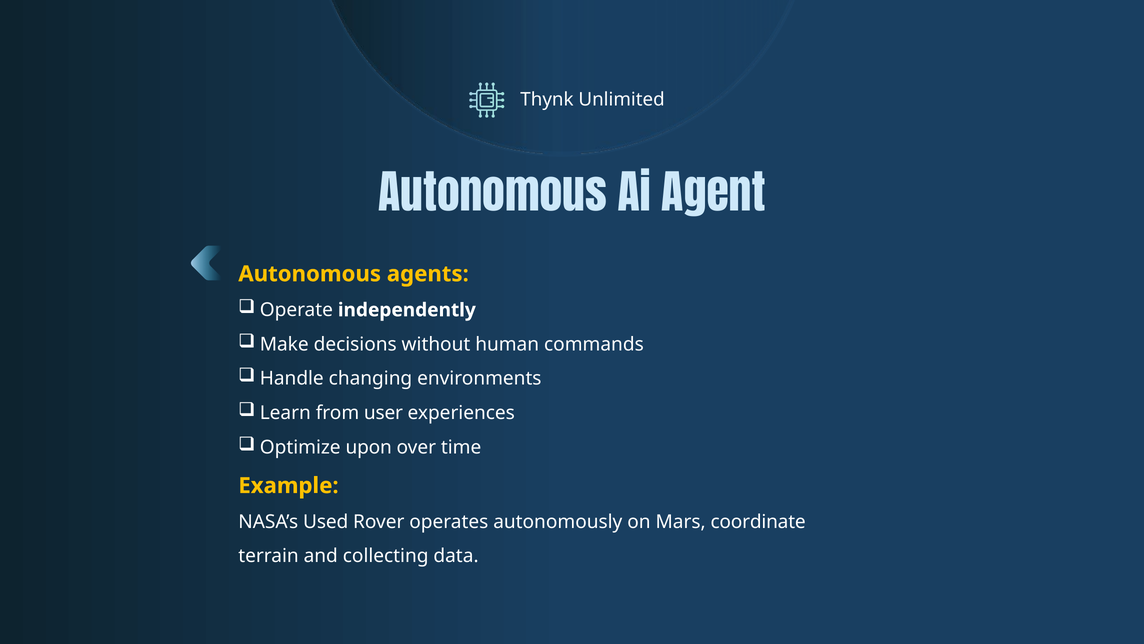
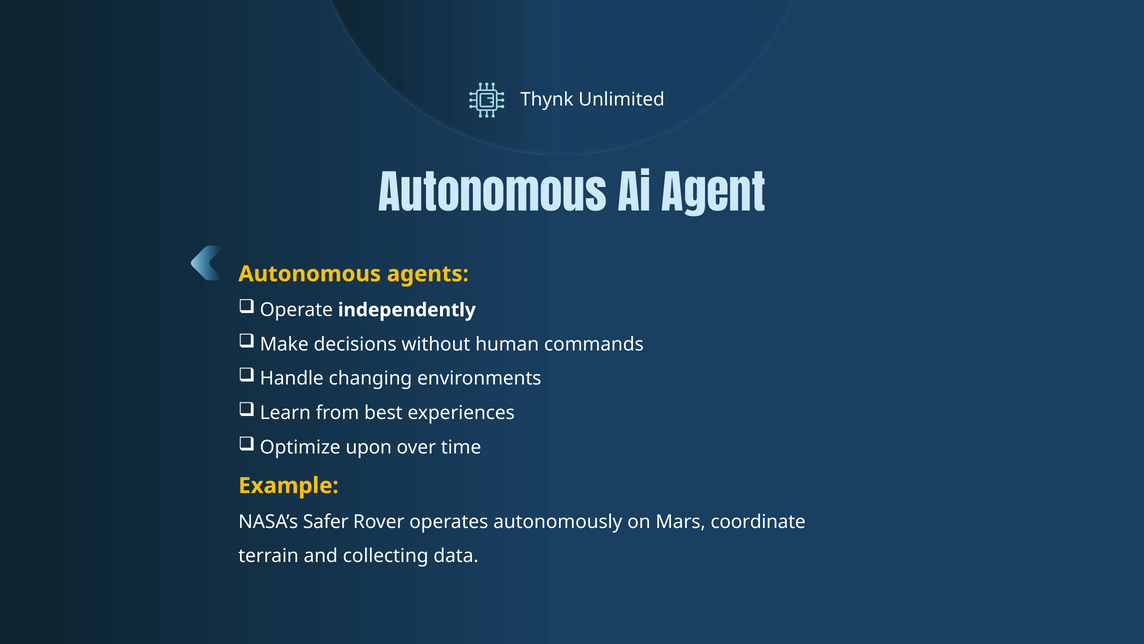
user: user -> best
Used: Used -> Safer
